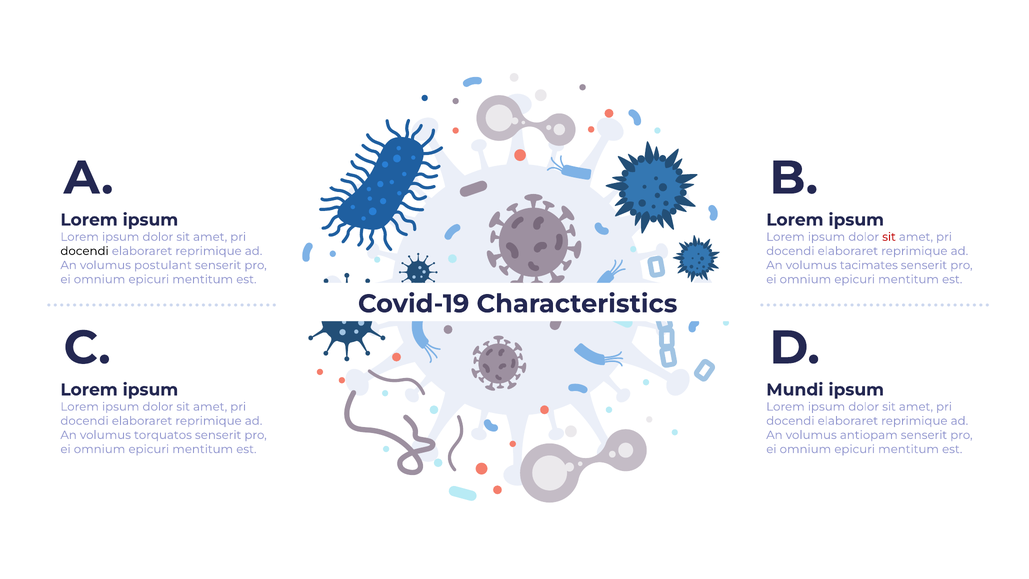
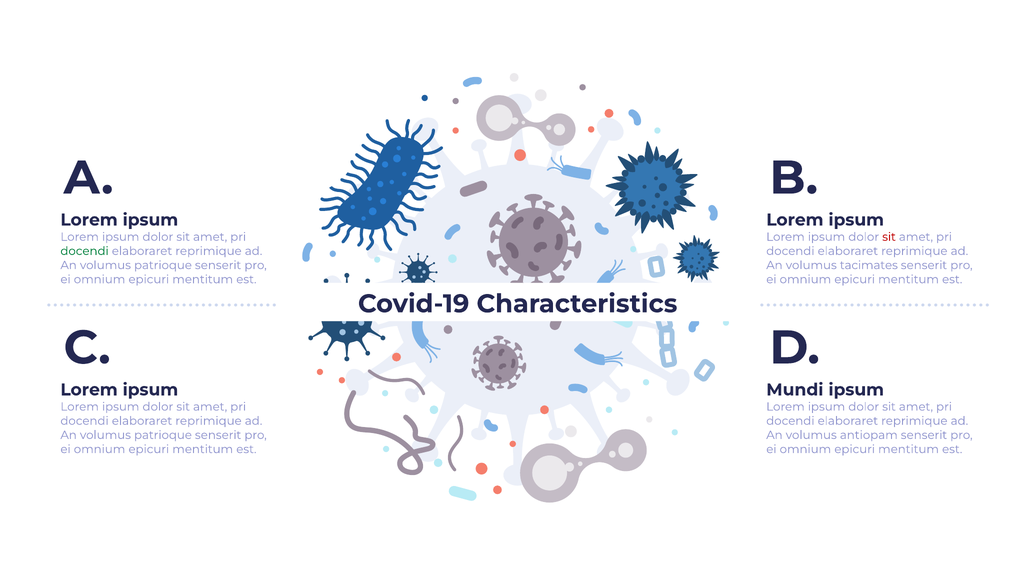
docendi at (85, 251) colour: black -> green
postulant at (163, 265): postulant -> patrioque
torquatos at (163, 435): torquatos -> patrioque
